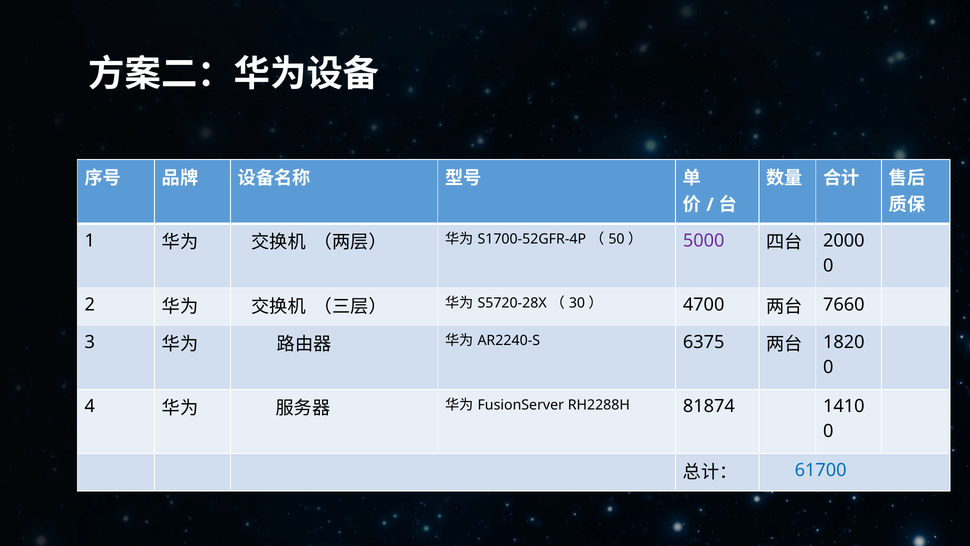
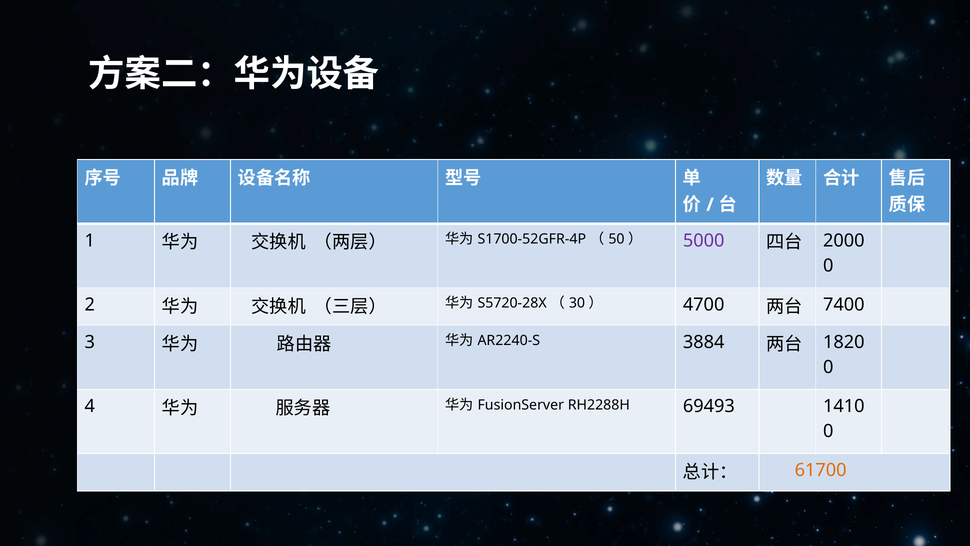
7660: 7660 -> 7400
6375: 6375 -> 3884
81874: 81874 -> 69493
61700 colour: blue -> orange
